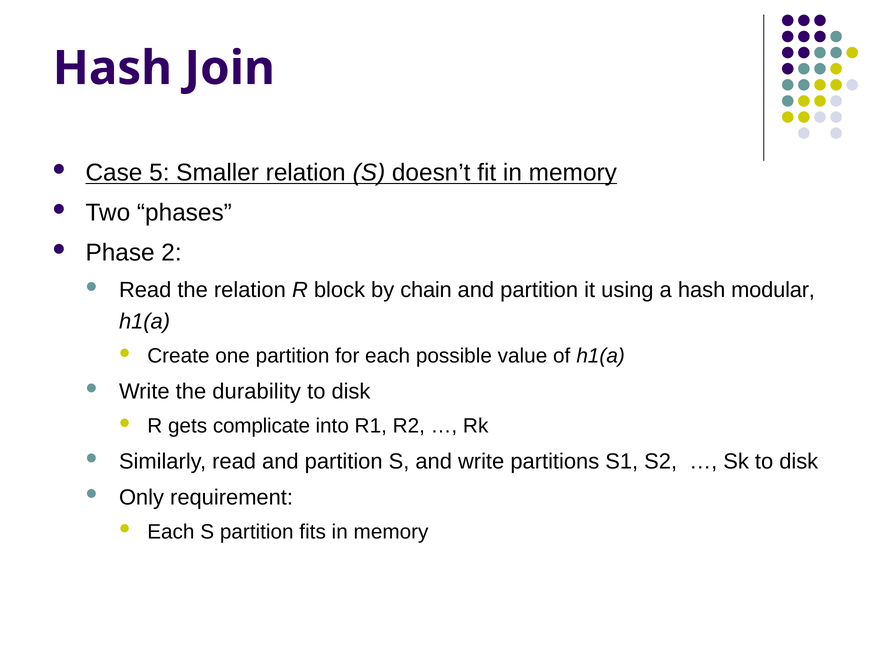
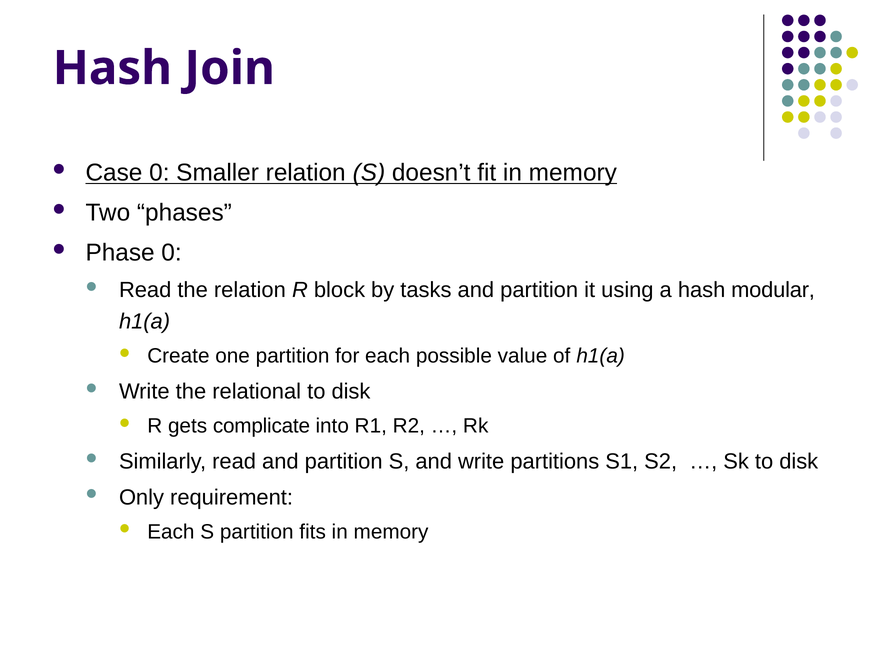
Case 5: 5 -> 0
Phase 2: 2 -> 0
chain: chain -> tasks
durability: durability -> relational
